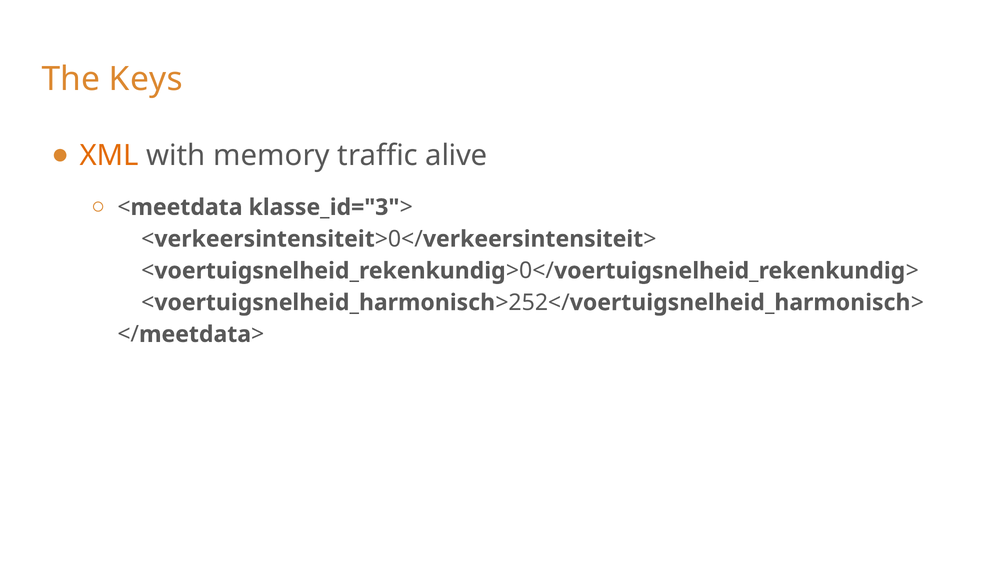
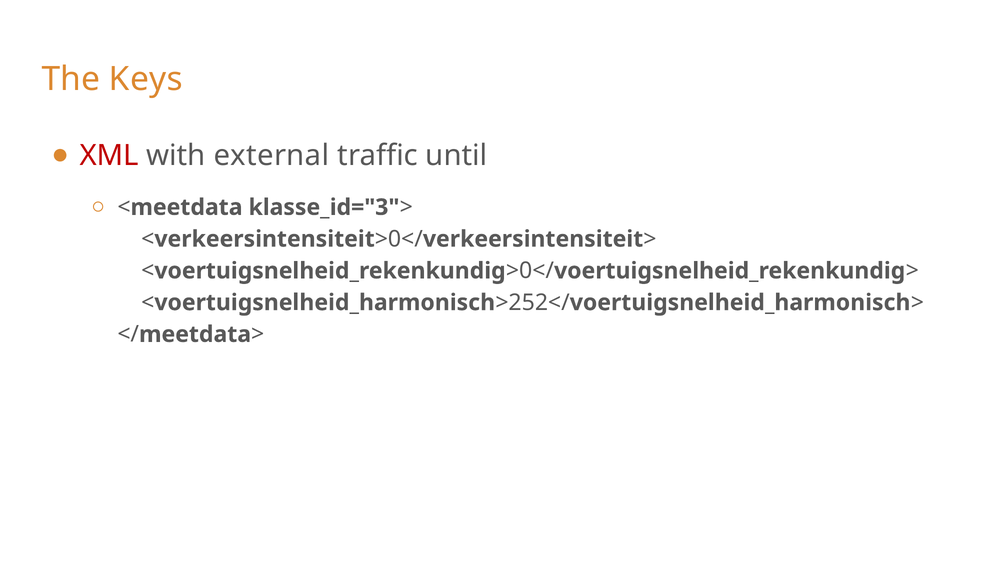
XML colour: orange -> red
memory: memory -> external
alive: alive -> until
